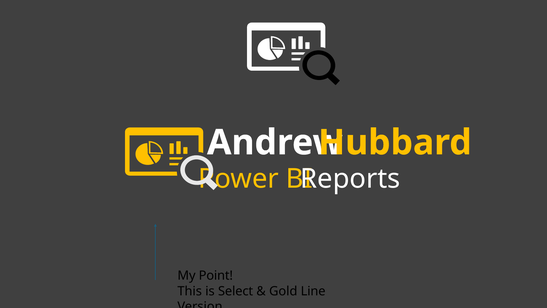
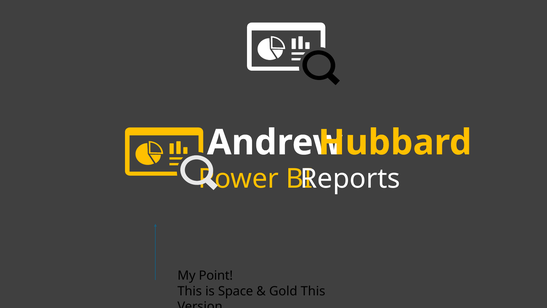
Select: Select -> Space
Gold Line: Line -> This
